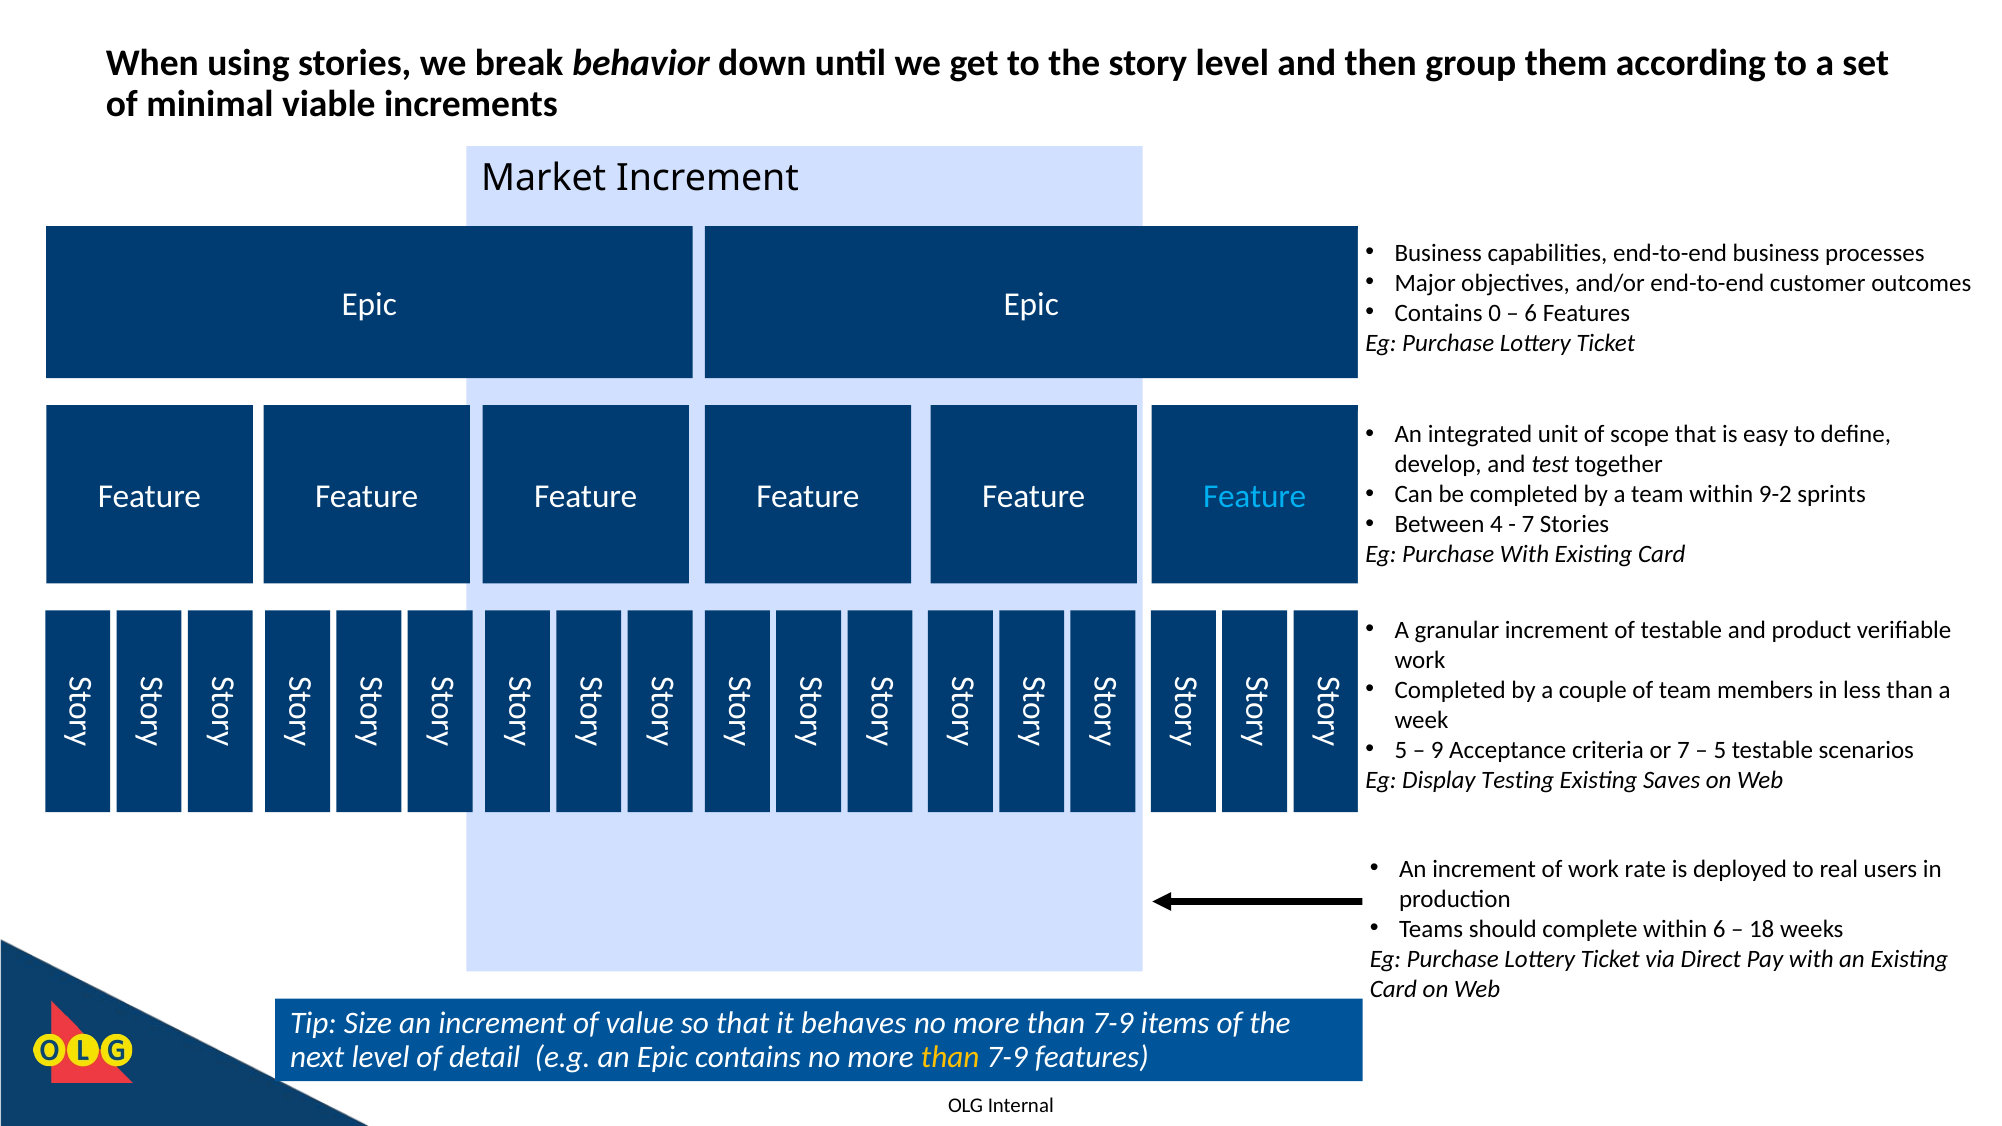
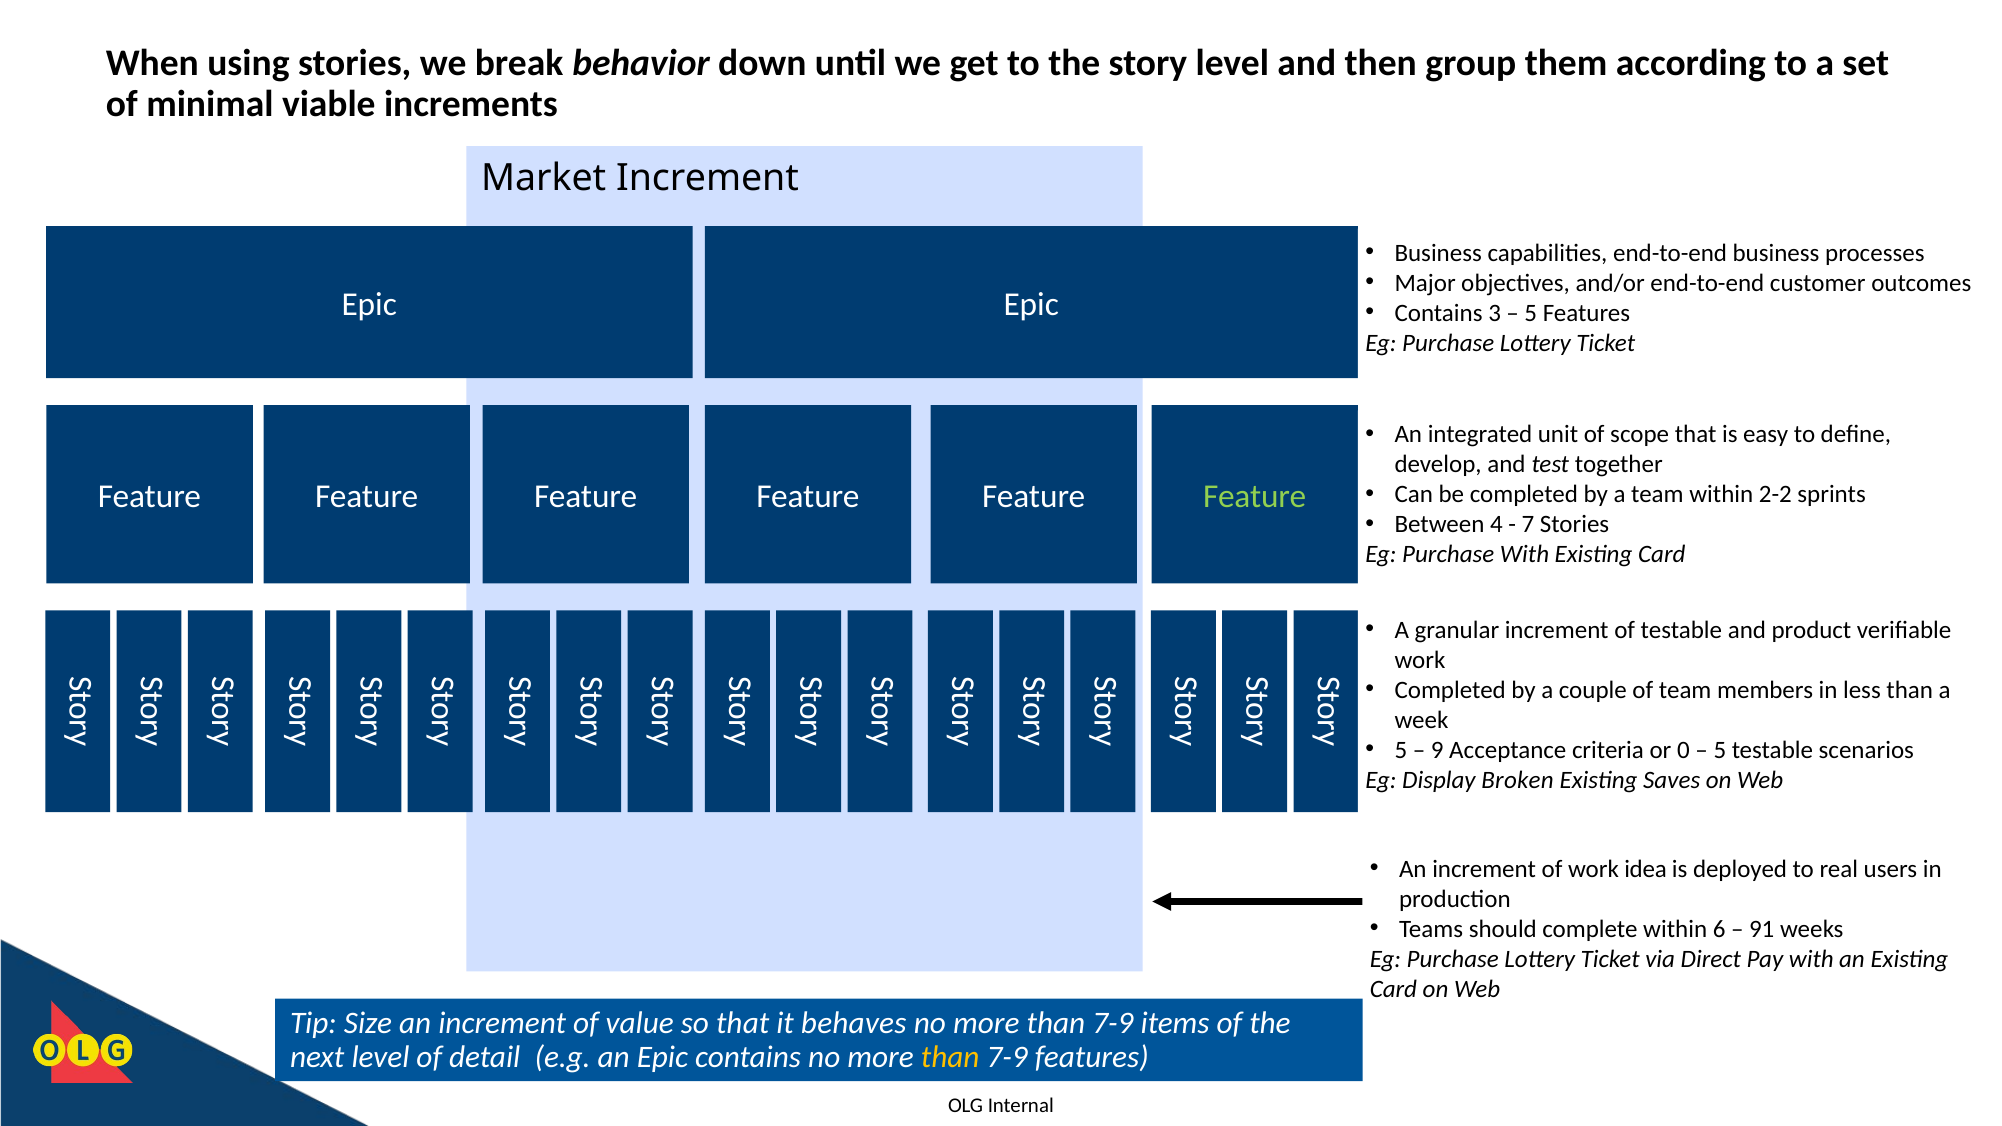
0: 0 -> 3
6 at (1531, 313): 6 -> 5
9-2: 9-2 -> 2-2
Feature at (1255, 497) colour: light blue -> light green
or 7: 7 -> 0
Testing: Testing -> Broken
rate: rate -> idea
18: 18 -> 91
